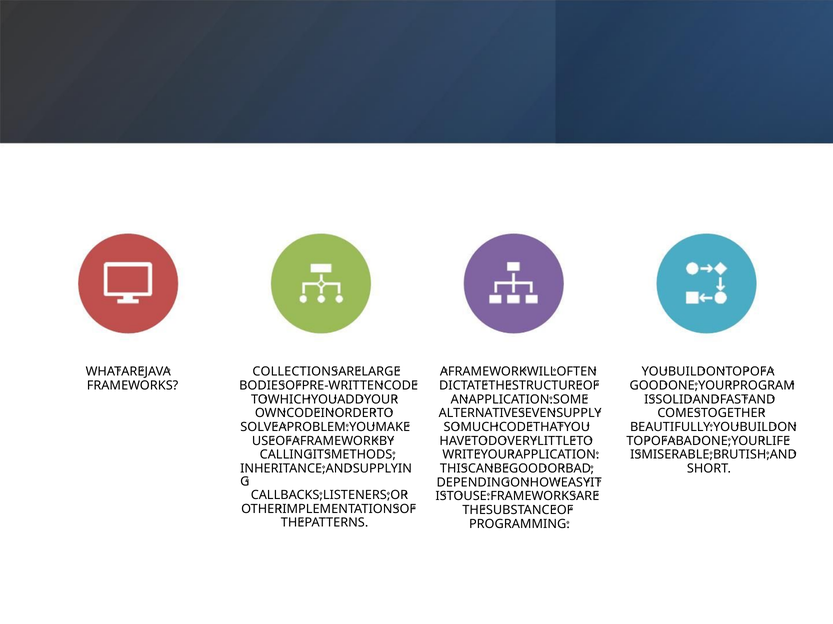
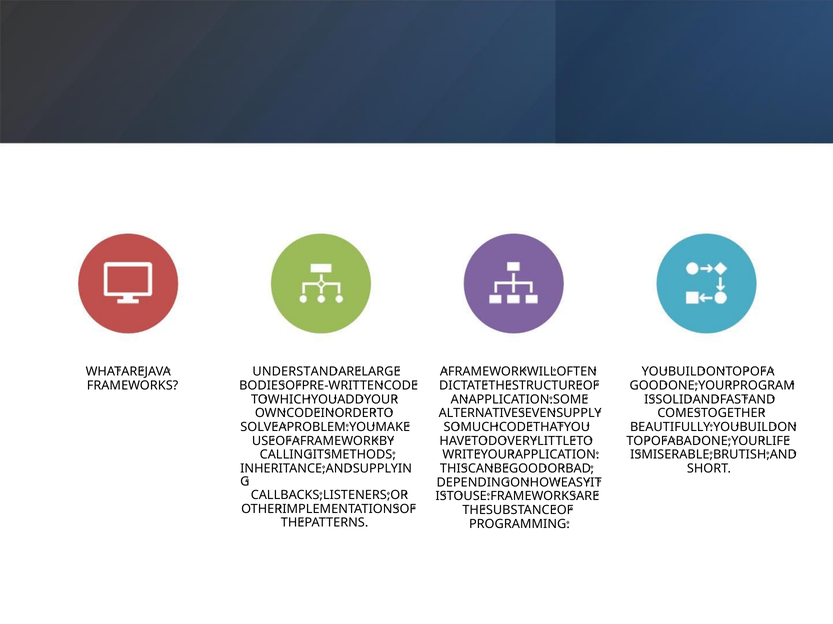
COLLECTIONS: COLLECTIONS -> UNDERSTAND
